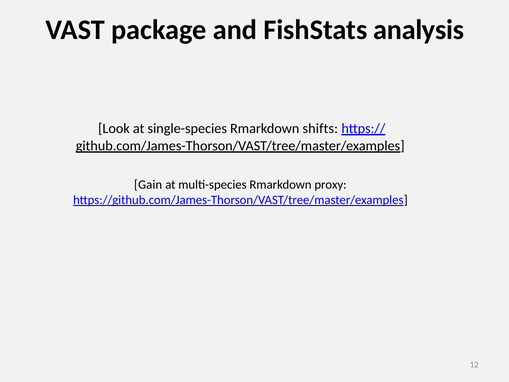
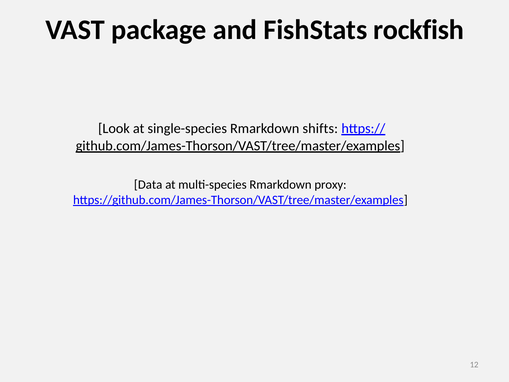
analysis: analysis -> rockfish
Gain: Gain -> Data
